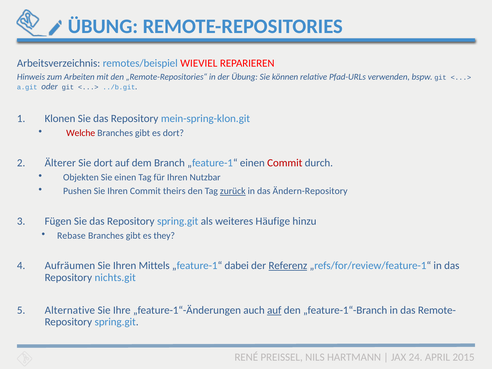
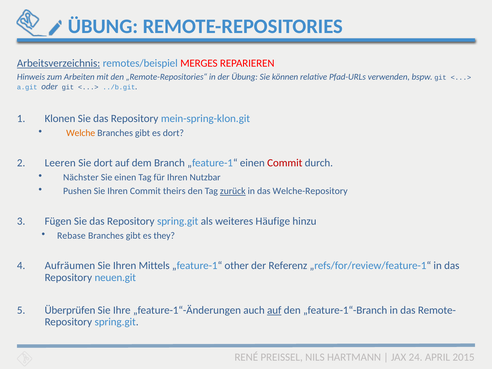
Arbeitsverzeichnis underline: none -> present
WIEVIEL: WIEVIEL -> MERGES
Welche colour: red -> orange
Älterer: Älterer -> Leeren
Objekten: Objekten -> Nächster
Ändern-Repository: Ändern-Repository -> Welche-Repository
dabei: dabei -> other
Referenz underline: present -> none
nichts.git: nichts.git -> neuen.git
Alternative: Alternative -> Überprüfen
